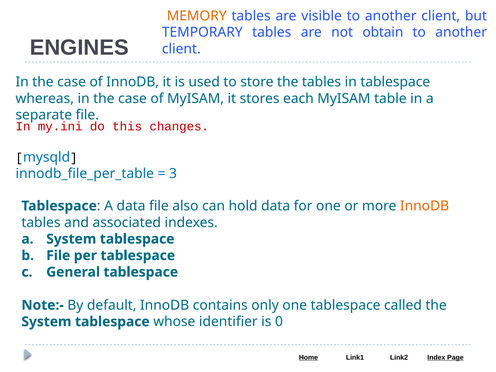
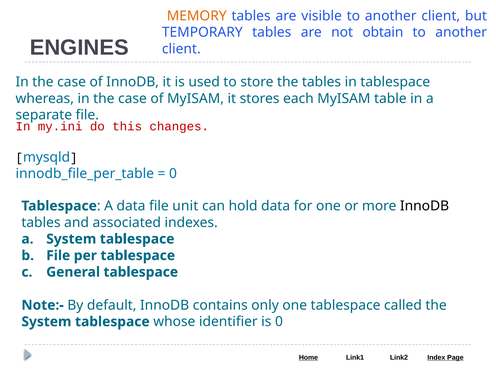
3 at (173, 174): 3 -> 0
also: also -> unit
InnoDB at (425, 206) colour: orange -> black
